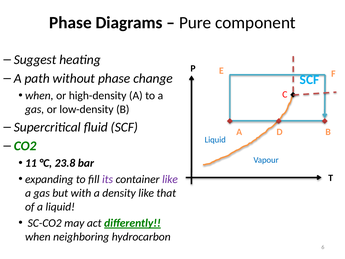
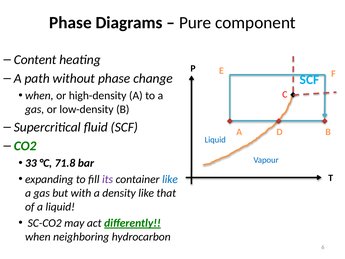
Suggest: Suggest -> Content
11: 11 -> 33
23.8: 23.8 -> 71.8
like at (170, 179) colour: purple -> blue
